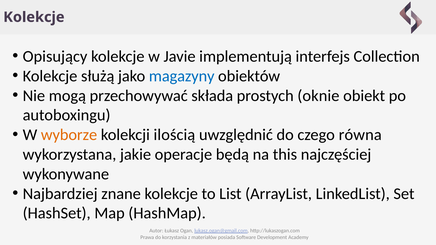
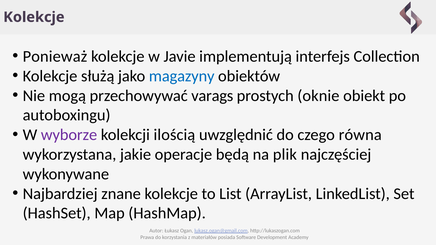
Opisujący: Opisujący -> Ponieważ
składa: składa -> varags
wyborze colour: orange -> purple
this: this -> plik
